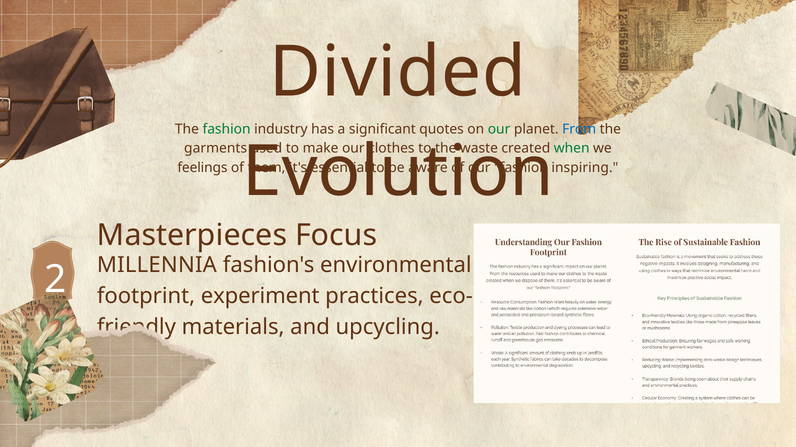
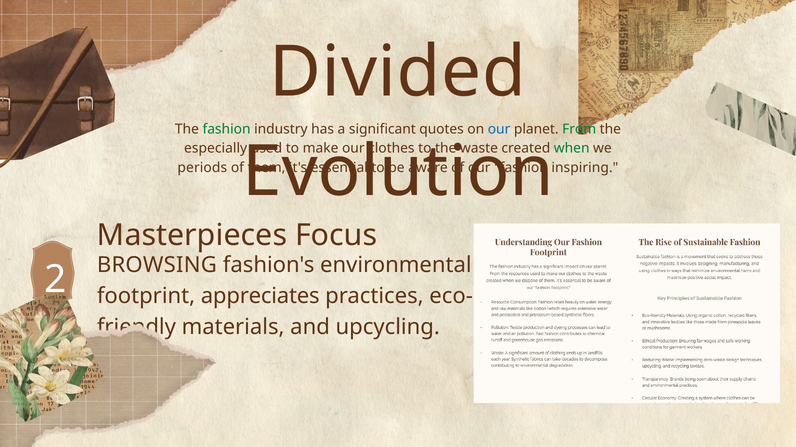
our at (499, 129) colour: green -> blue
From colour: blue -> green
garments: garments -> especially
feelings: feelings -> periods
MILLENNIA: MILLENNIA -> BROWSING
experiment: experiment -> appreciates
